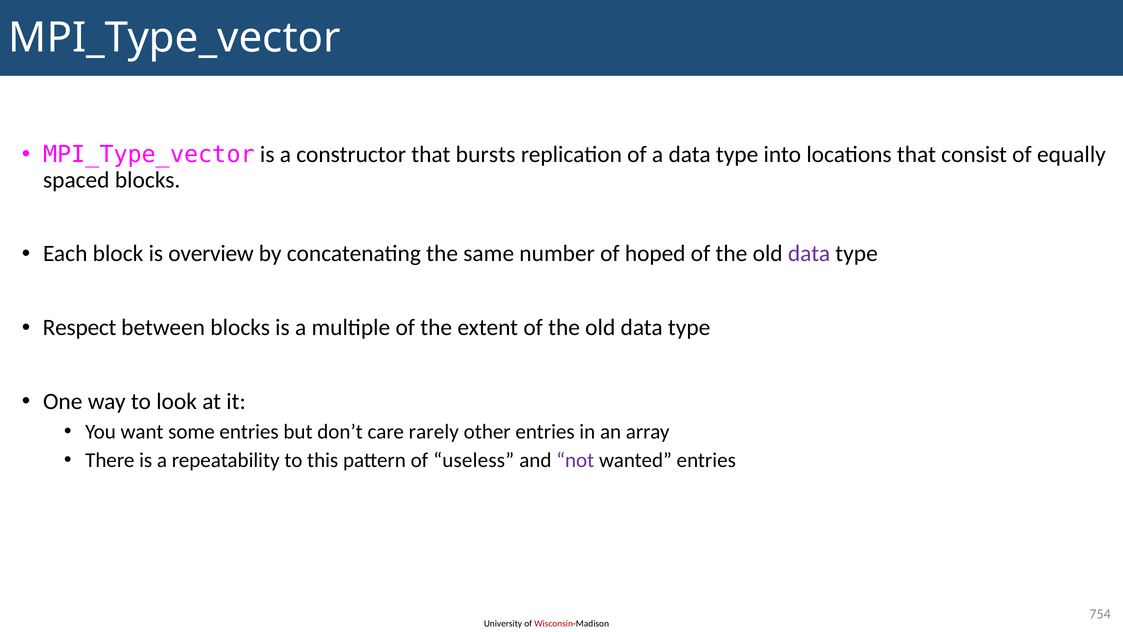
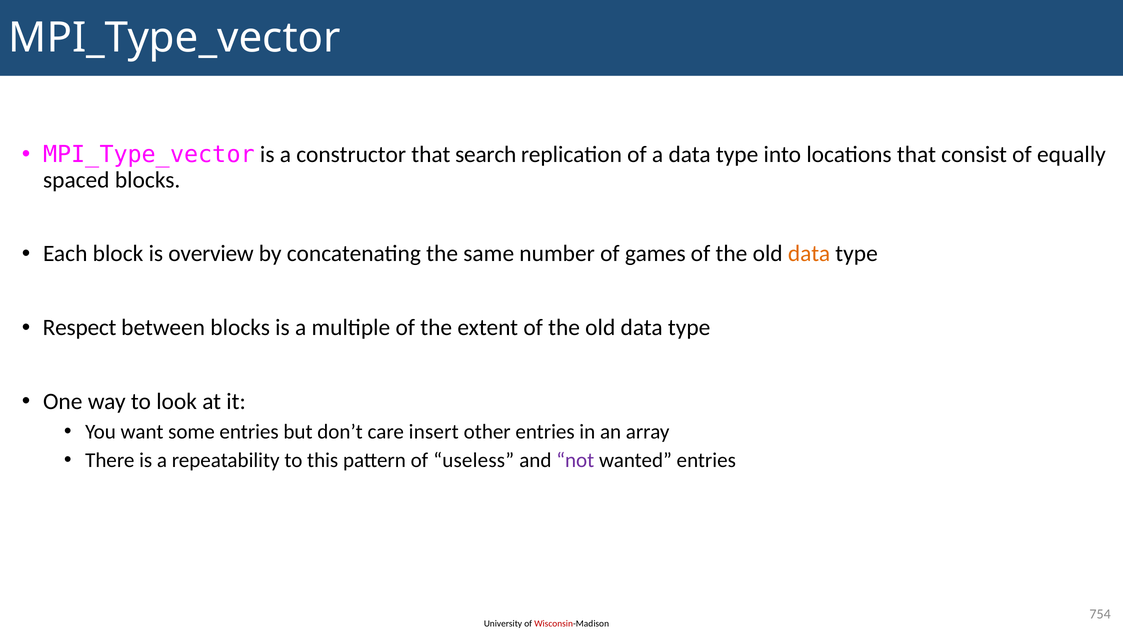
bursts: bursts -> search
hoped: hoped -> games
data at (809, 254) colour: purple -> orange
rarely: rarely -> insert
